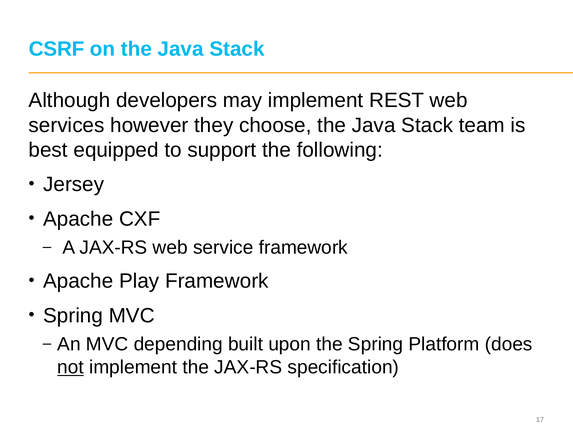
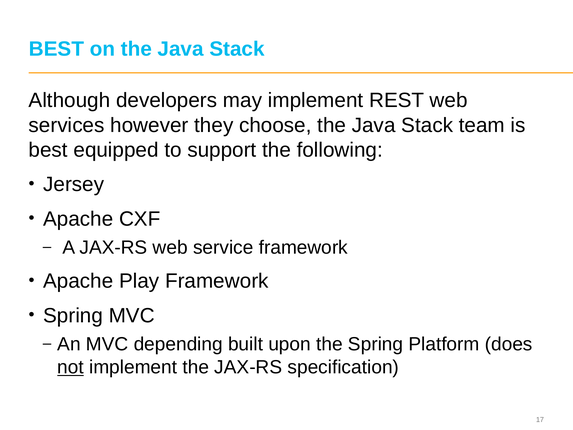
CSRF at (57, 49): CSRF -> BEST
